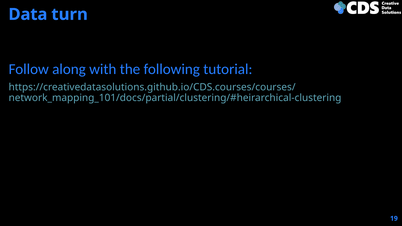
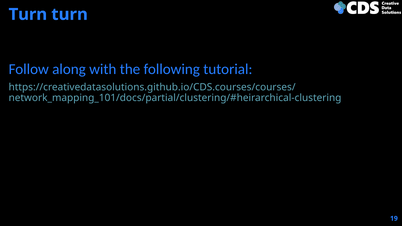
Data at (28, 14): Data -> Turn
